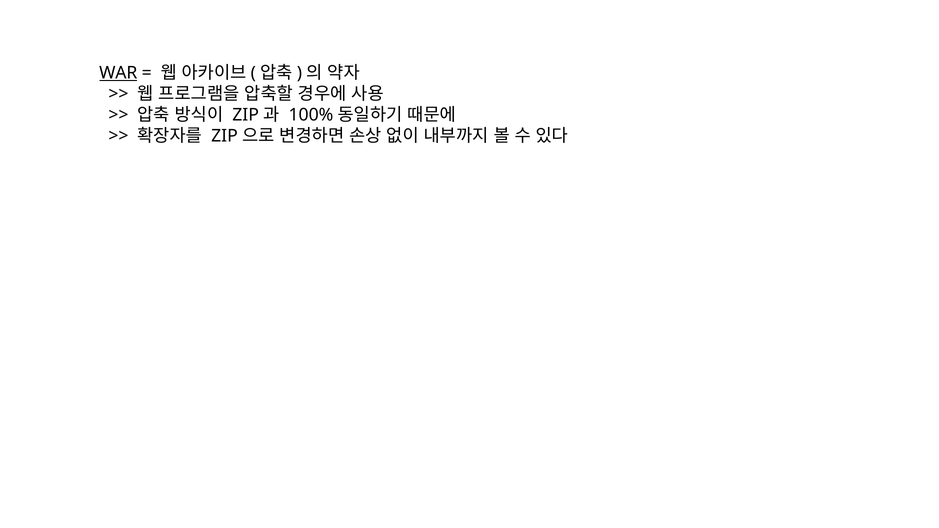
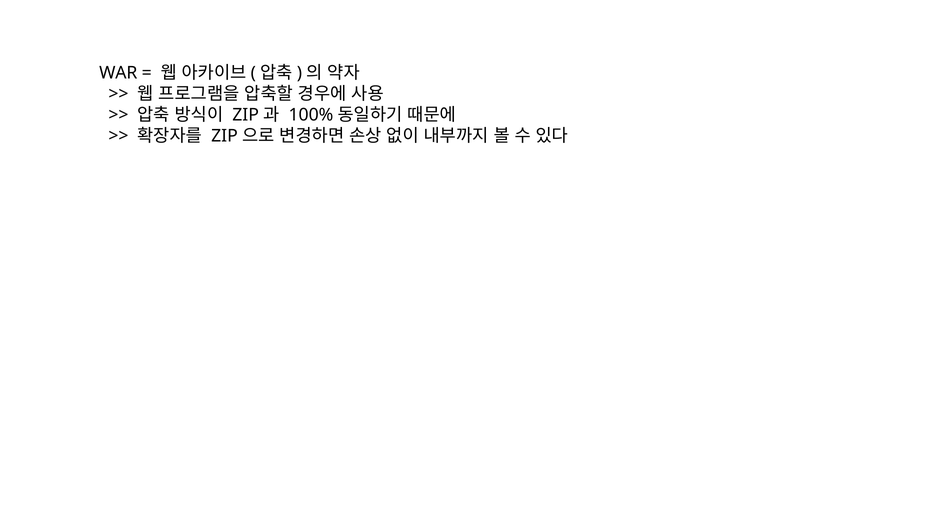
WAR underline: present -> none
